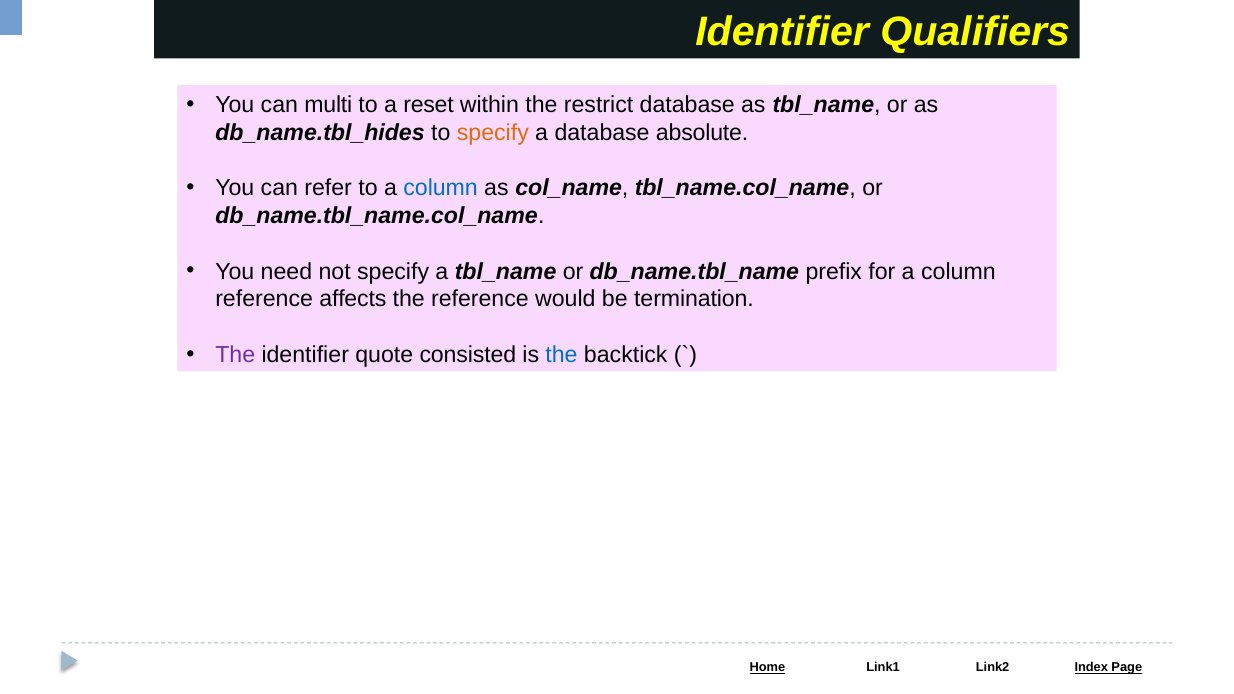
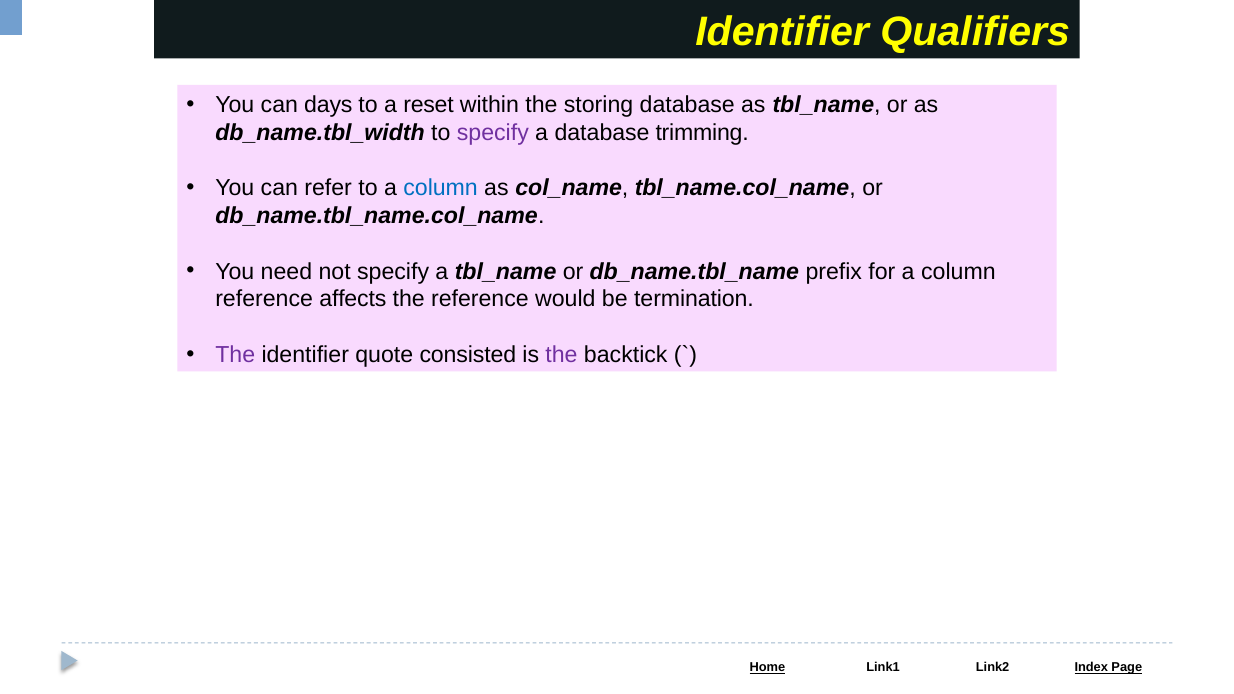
multi: multi -> days
restrict: restrict -> storing
db_name.tbl_hides: db_name.tbl_hides -> db_name.tbl_width
specify at (493, 133) colour: orange -> purple
absolute: absolute -> trimming
the at (561, 355) colour: blue -> purple
